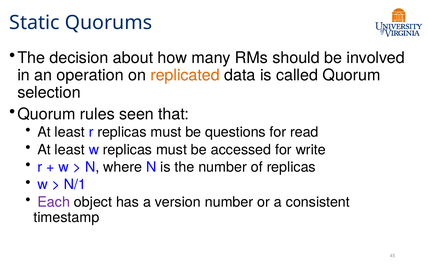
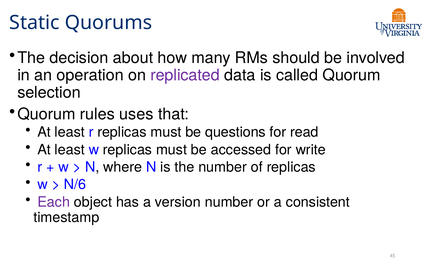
replicated colour: orange -> purple
seen: seen -> uses
N/1: N/1 -> N/6
